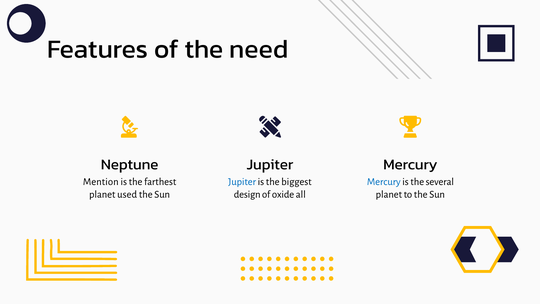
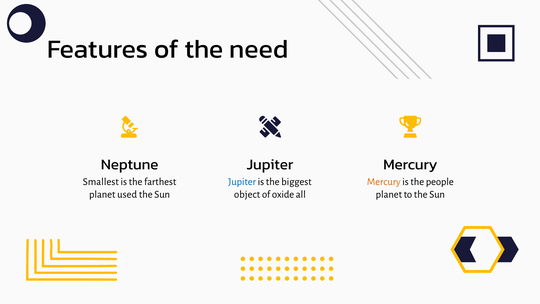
Mention: Mention -> Smallest
Mercury at (384, 182) colour: blue -> orange
several: several -> people
design: design -> object
